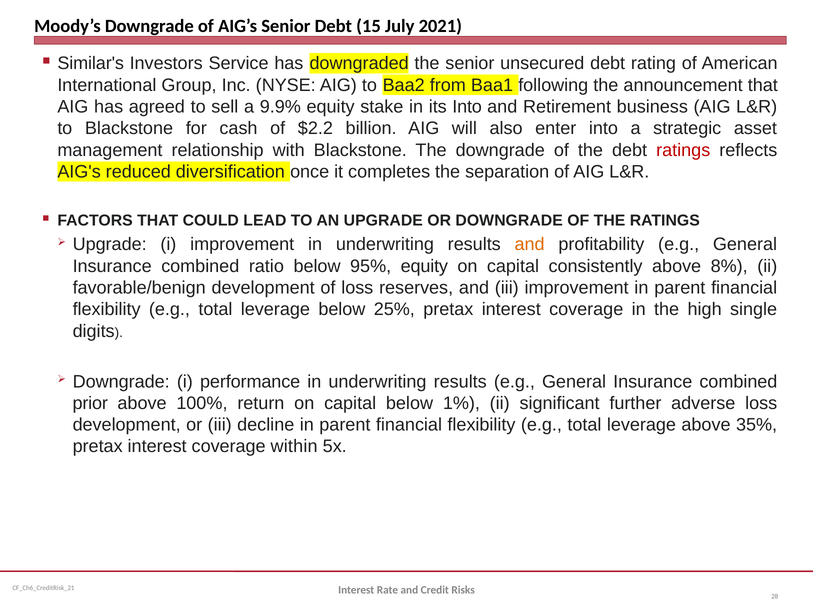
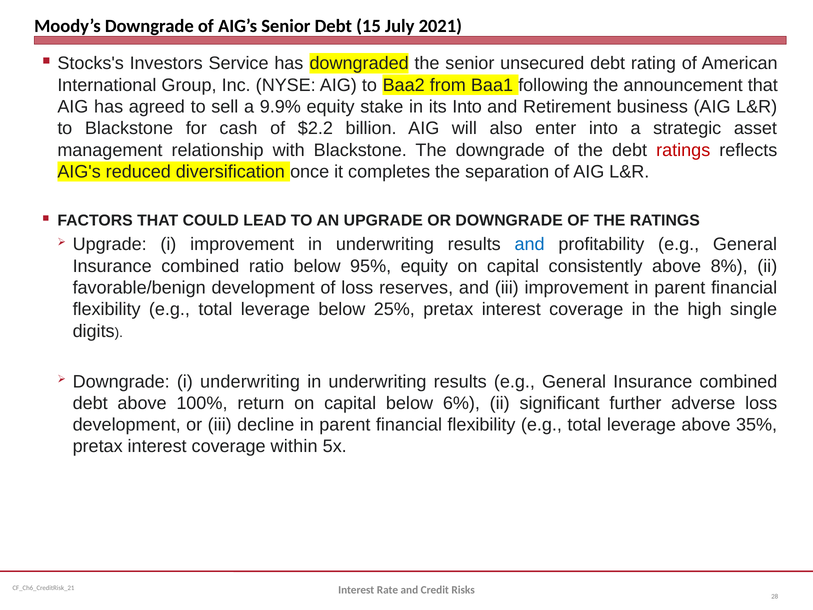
Similar's: Similar's -> Stocks's
and at (530, 244) colour: orange -> blue
i performance: performance -> underwriting
prior at (90, 403): prior -> debt
1%: 1% -> 6%
